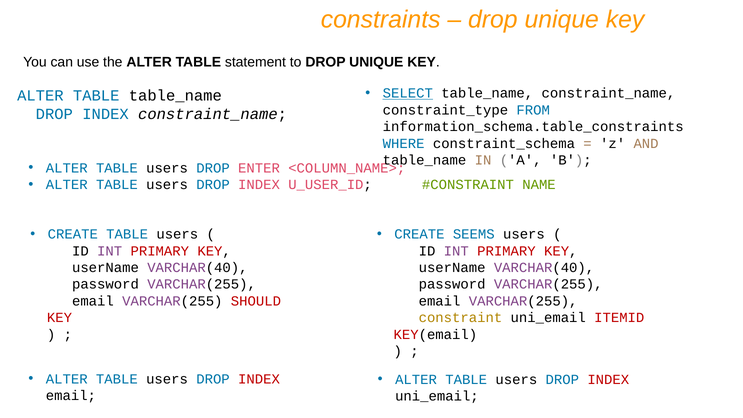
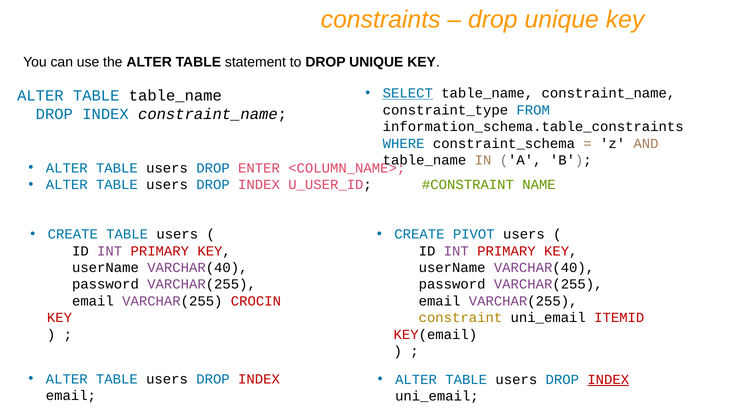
SEEMS: SEEMS -> PIVOT
SHOULD: SHOULD -> CROCIN
INDEX at (608, 380) underline: none -> present
